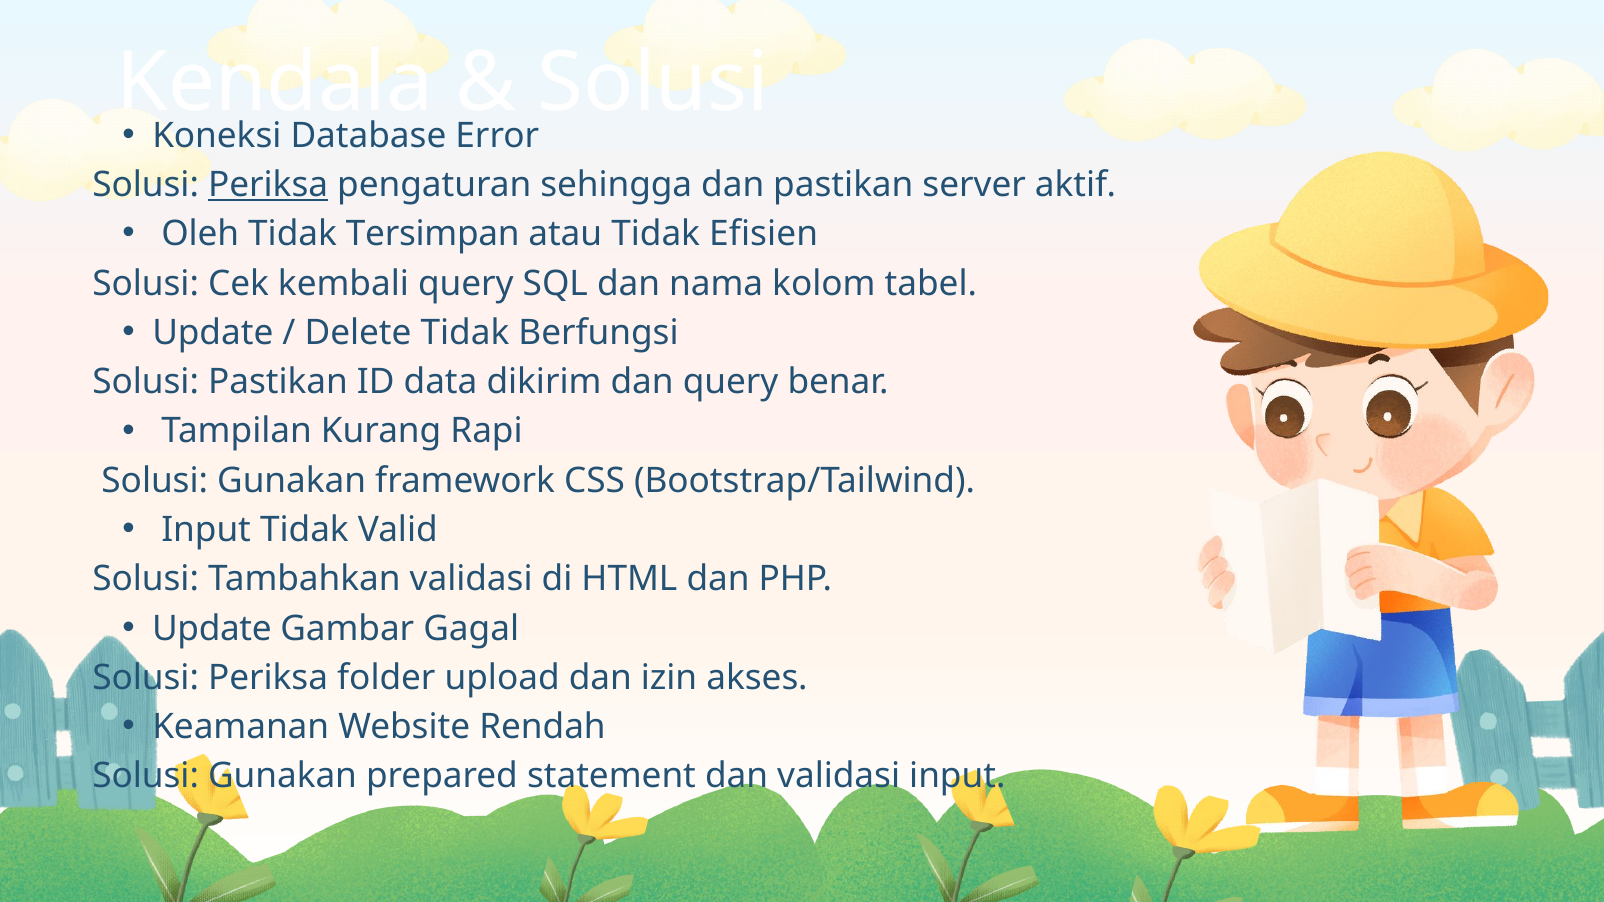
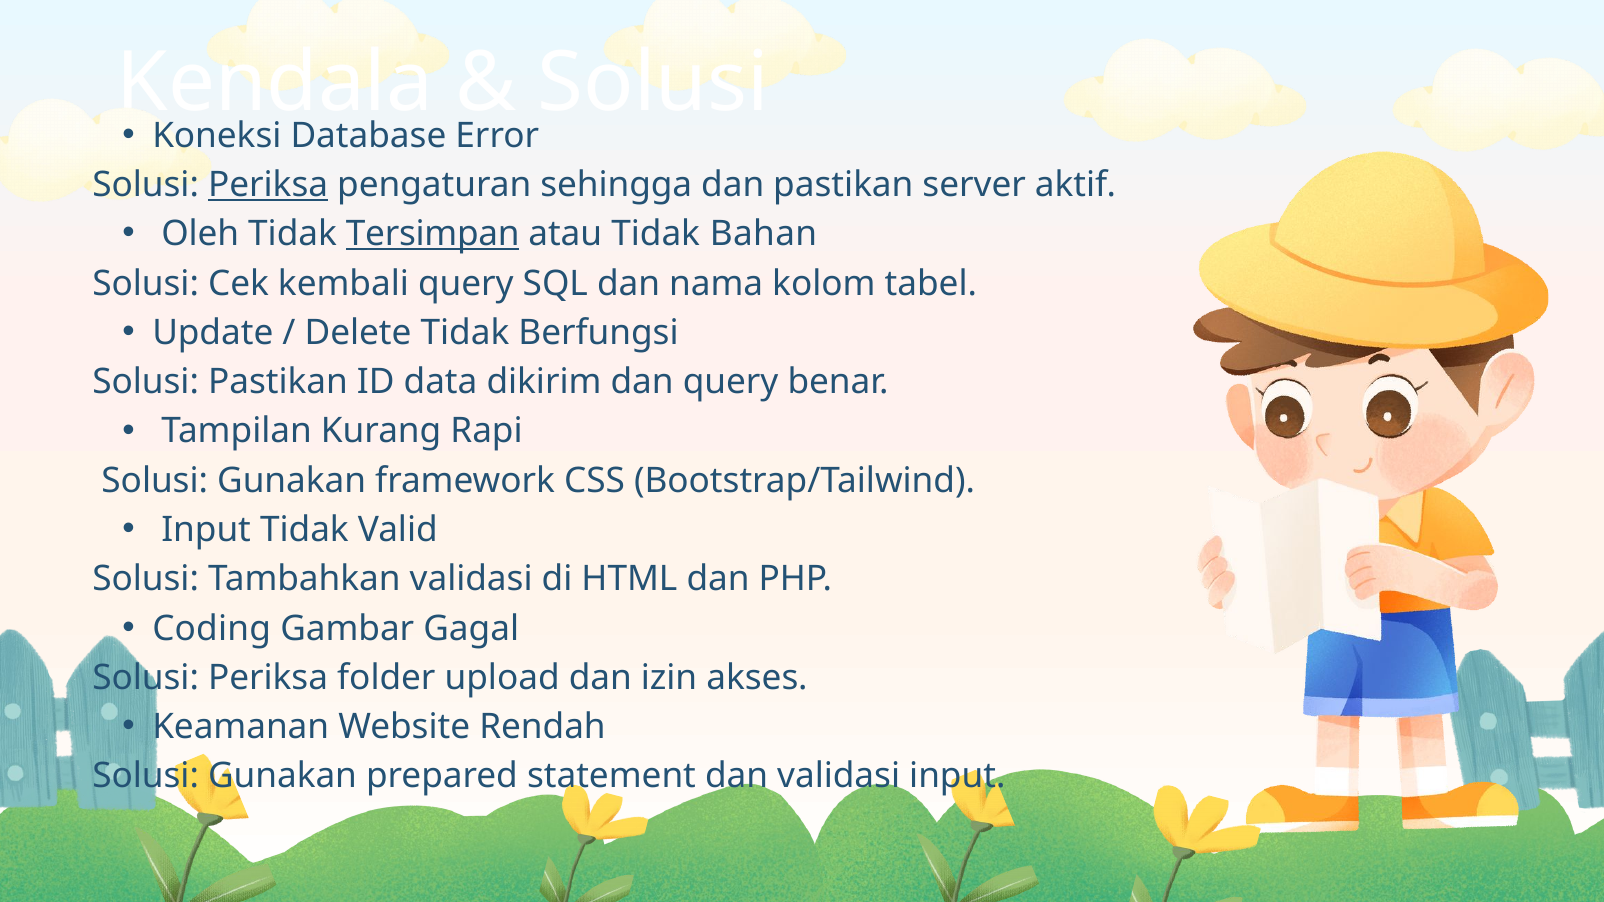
Tersimpan underline: none -> present
Efisien: Efisien -> Bahan
Update at (212, 629): Update -> Coding
